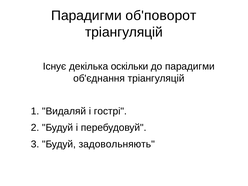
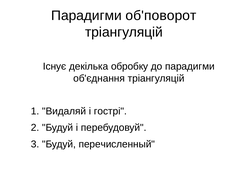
оскільки: оскільки -> обробку
задовольняють: задовольняють -> перечисленный
